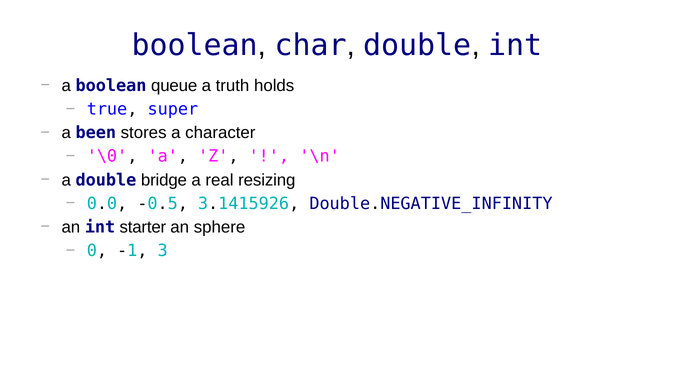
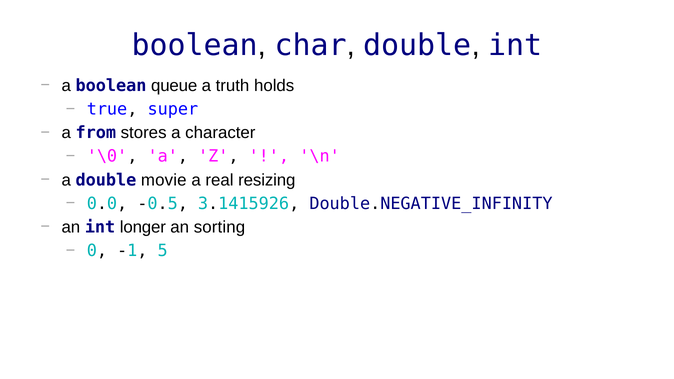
been: been -> from
bridge: bridge -> movie
starter: starter -> longer
sphere: sphere -> sorting
3: 3 -> 5
